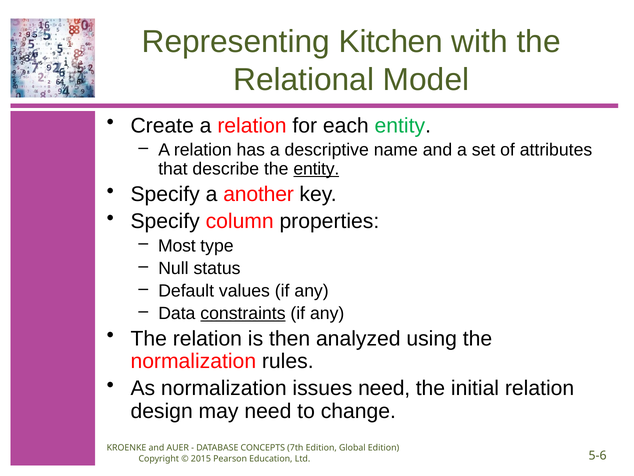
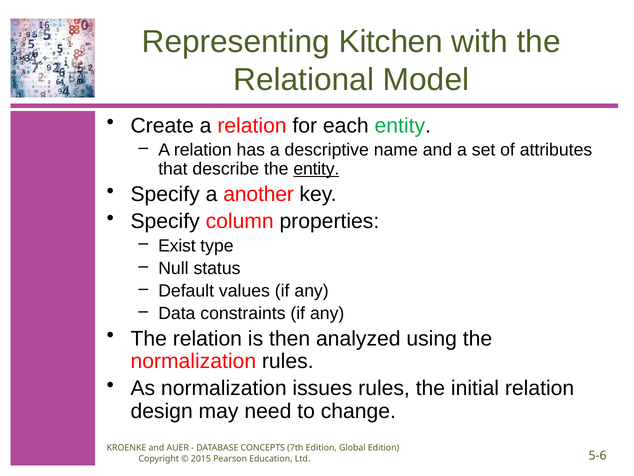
Most: Most -> Exist
constraints underline: present -> none
issues need: need -> rules
